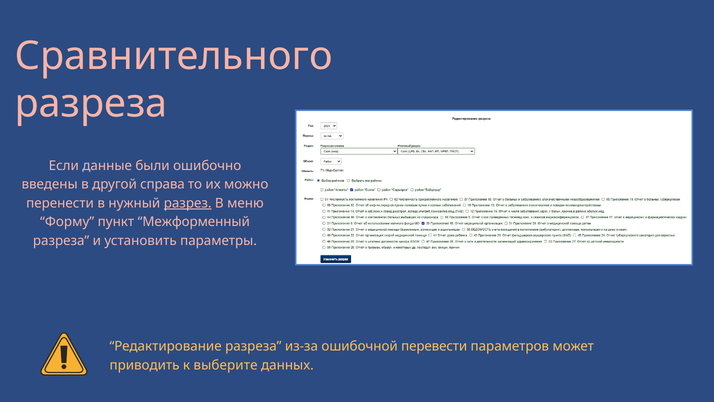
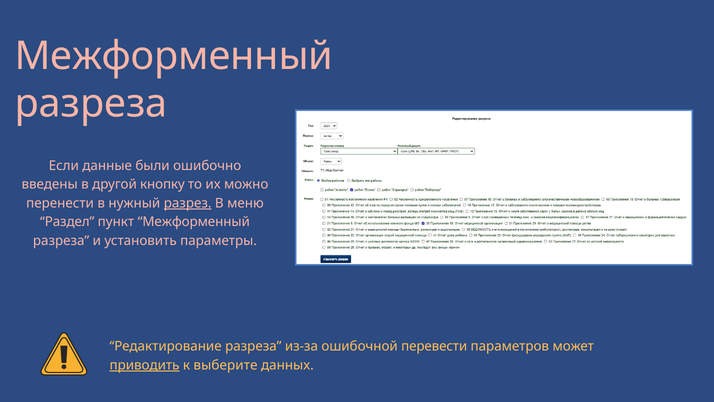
Сравнительного at (174, 56): Сравнительного -> Межформенный
справа: справа -> кнопку
Форму: Форму -> Раздел
приводить underline: none -> present
